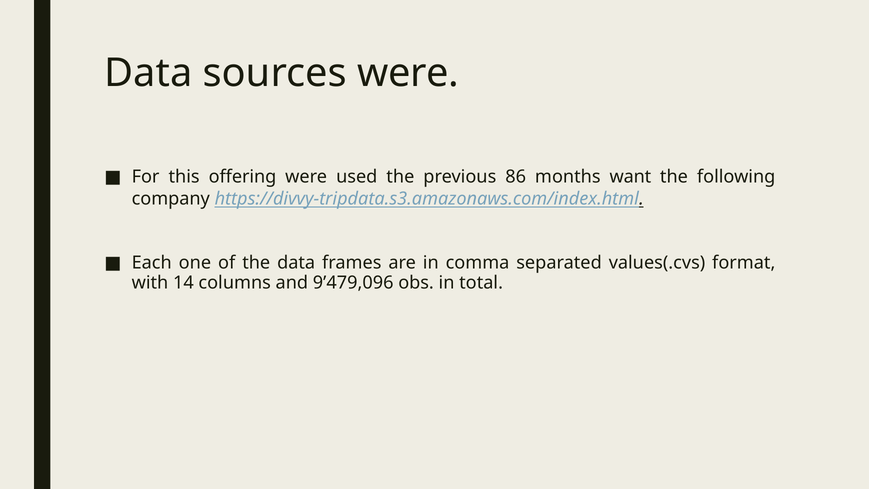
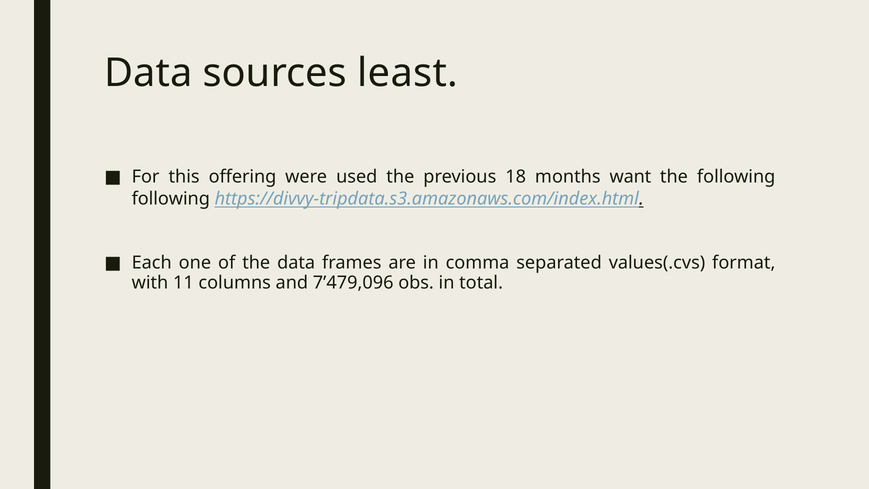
sources were: were -> least
86: 86 -> 18
company at (171, 199): company -> following
14: 14 -> 11
9’479,096: 9’479,096 -> 7’479,096
